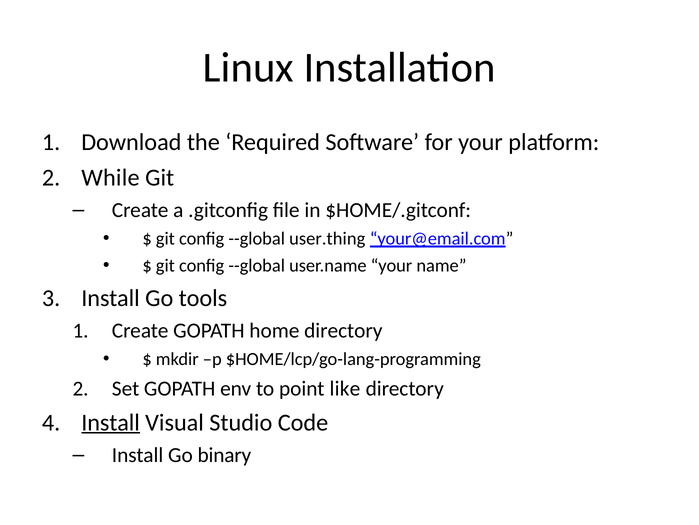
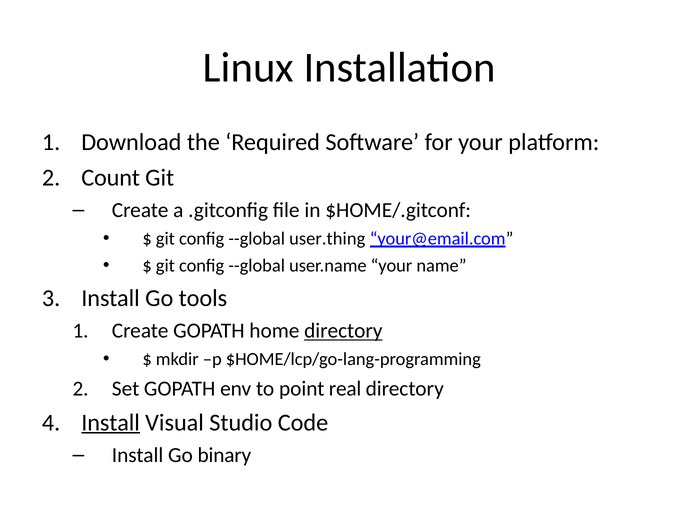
While: While -> Count
directory at (343, 330) underline: none -> present
like: like -> real
